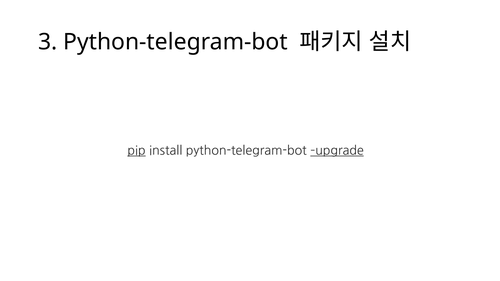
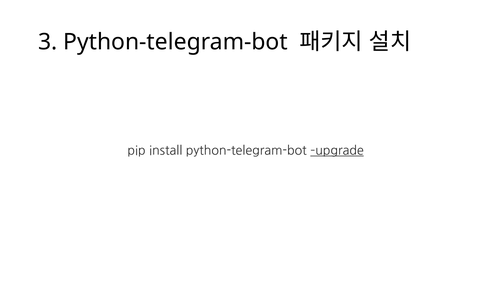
pip underline: present -> none
